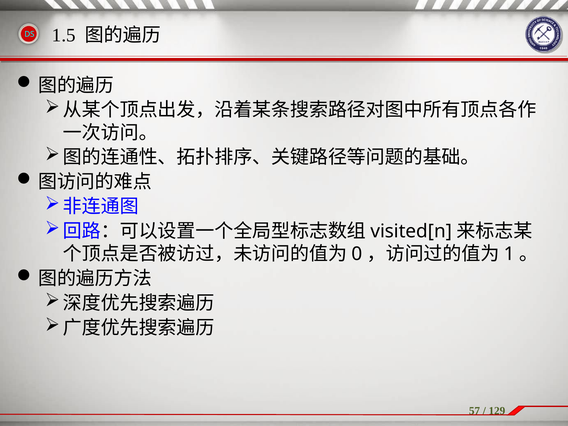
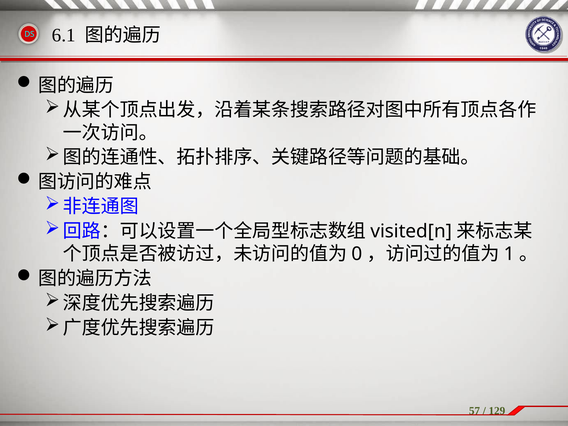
1.5: 1.5 -> 6.1
